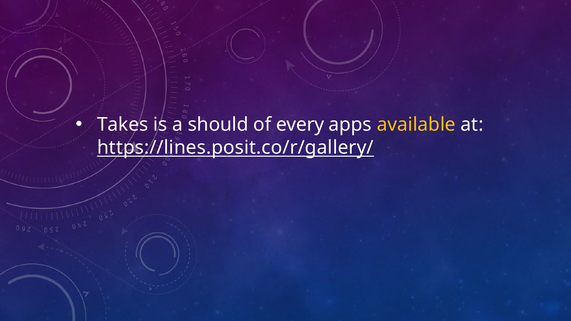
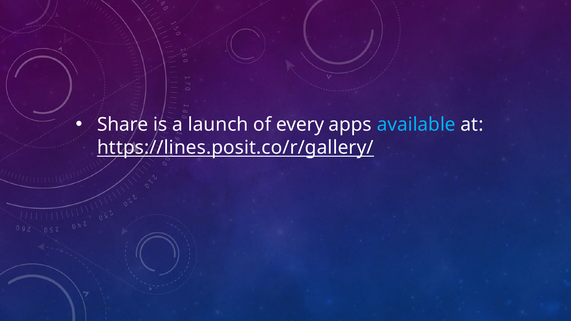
Takes: Takes -> Share
should: should -> launch
available colour: yellow -> light blue
